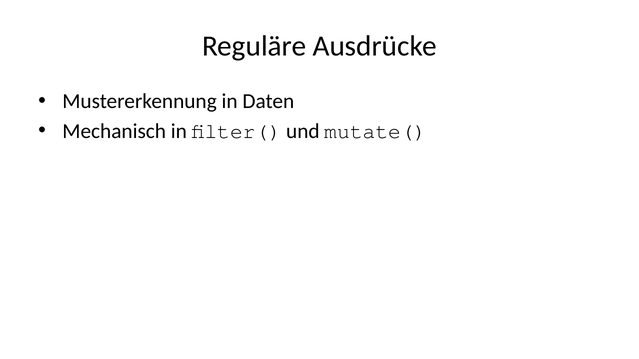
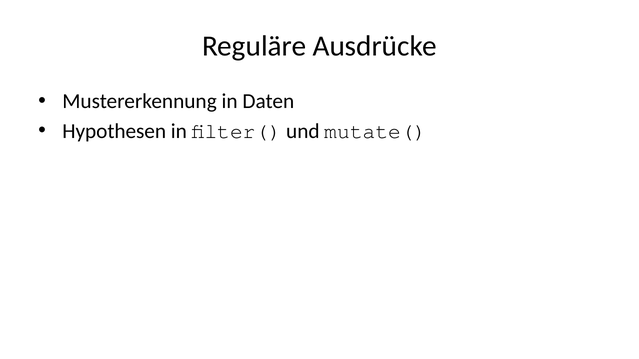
Mechanisch: Mechanisch -> Hypothesen
